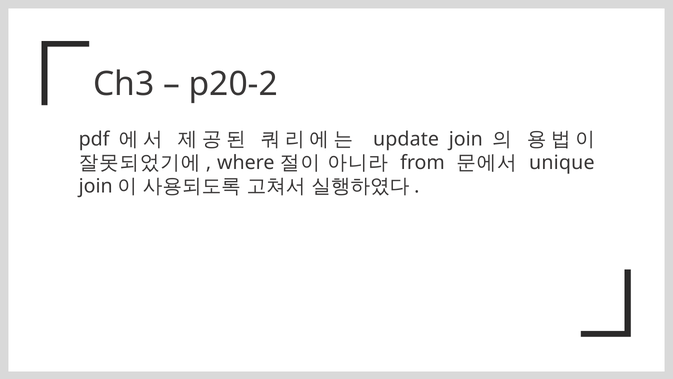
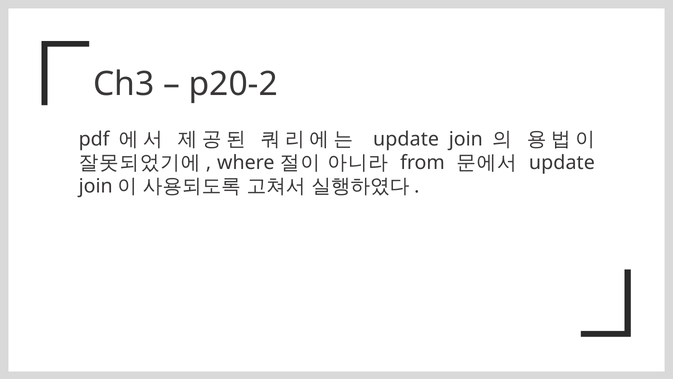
unique at (562, 163): unique -> update
